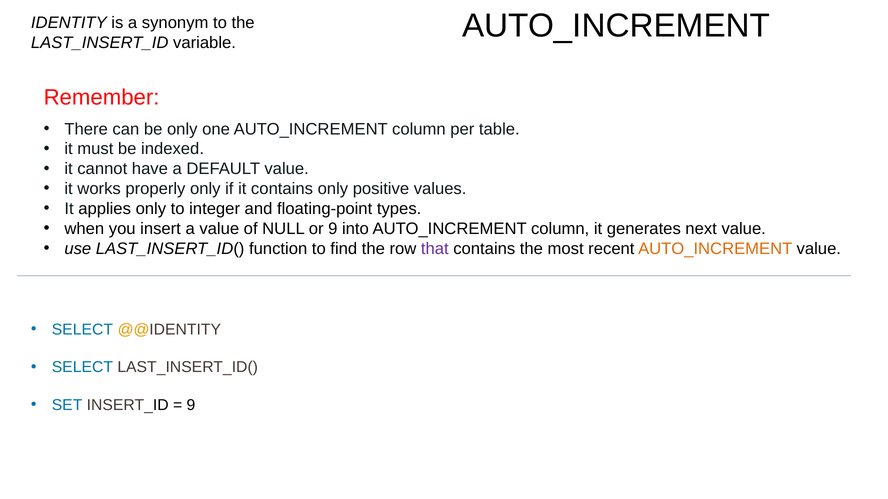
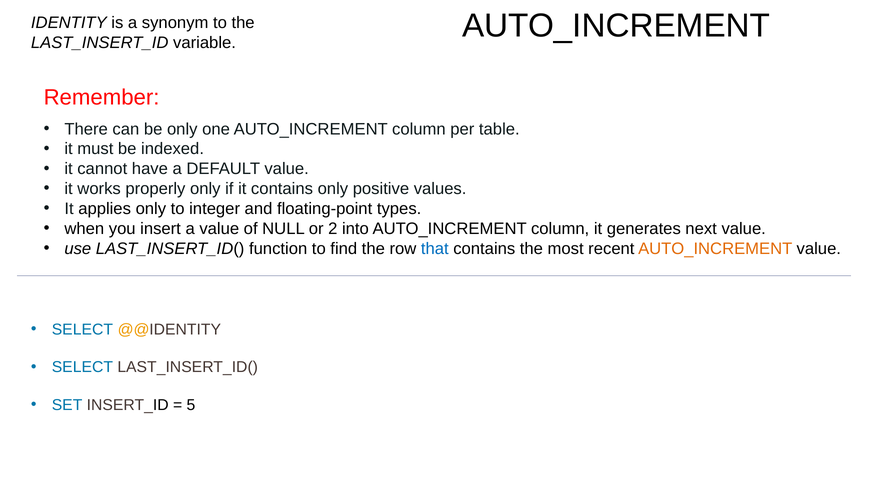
or 9: 9 -> 2
that colour: purple -> blue
9 at (191, 405): 9 -> 5
